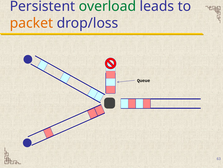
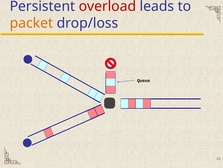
overload colour: green -> red
